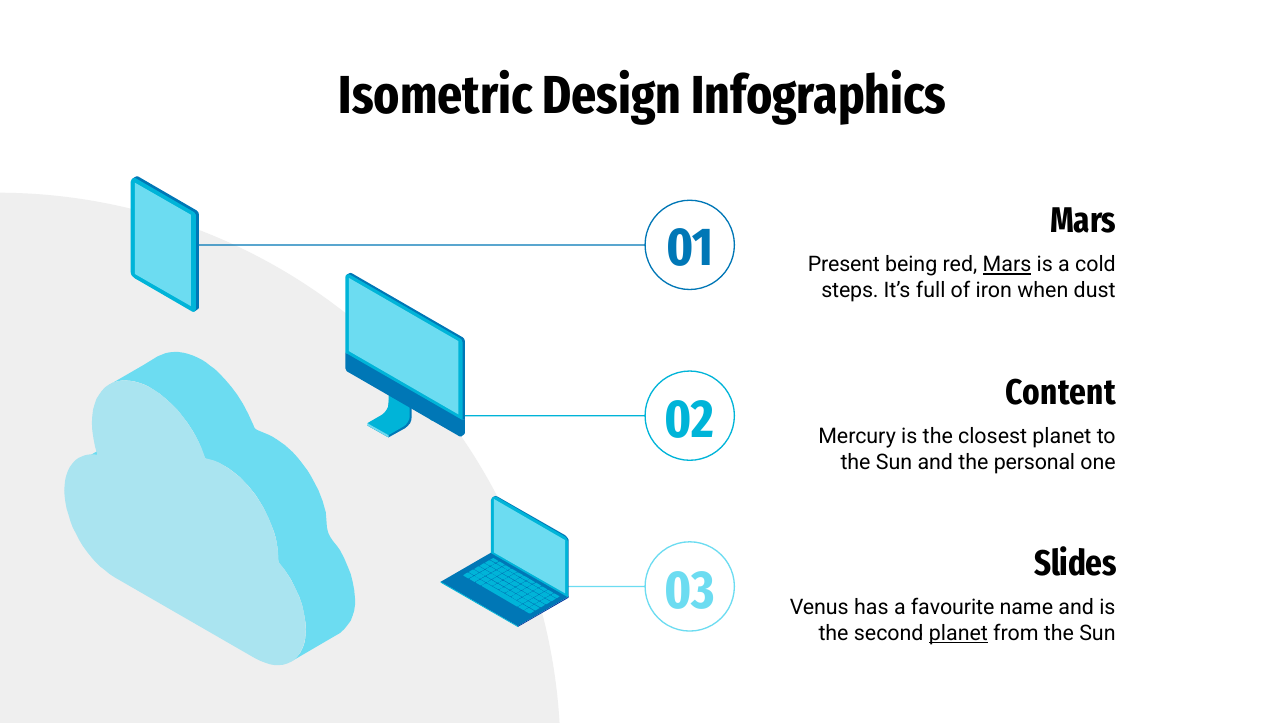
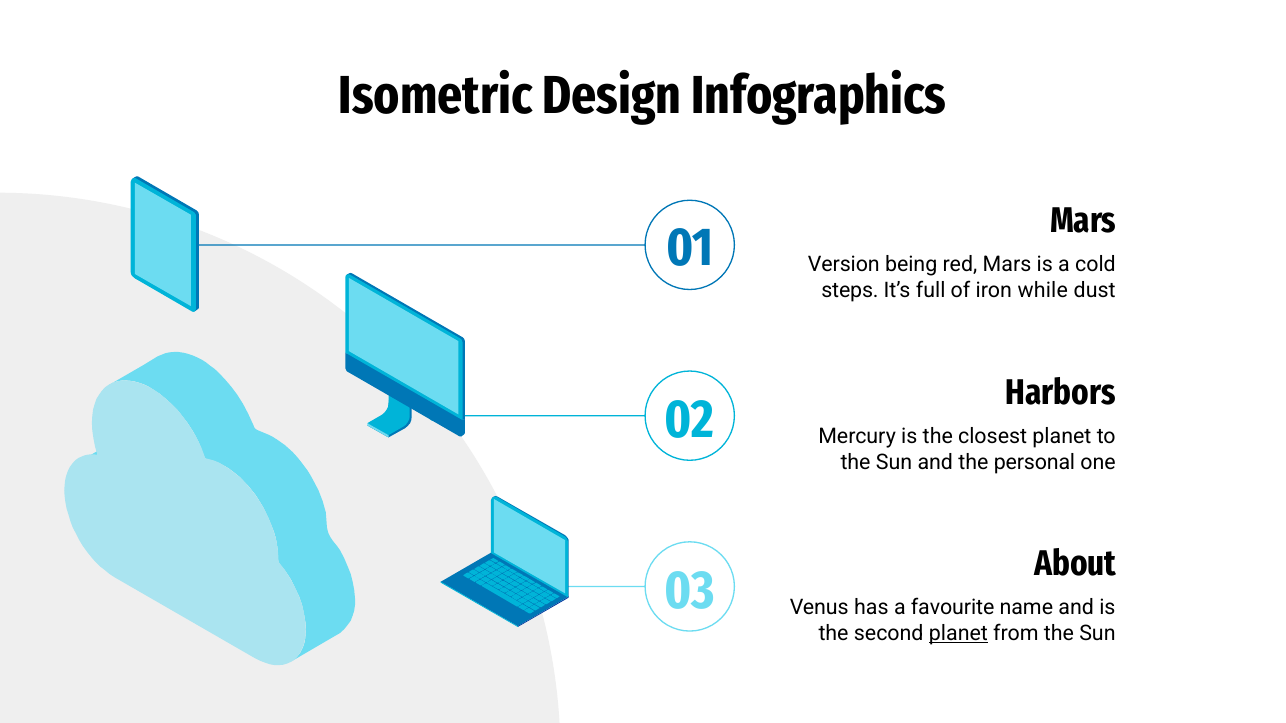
Present: Present -> Version
Mars at (1007, 265) underline: present -> none
when: when -> while
Content: Content -> Harbors
Slides: Slides -> About
